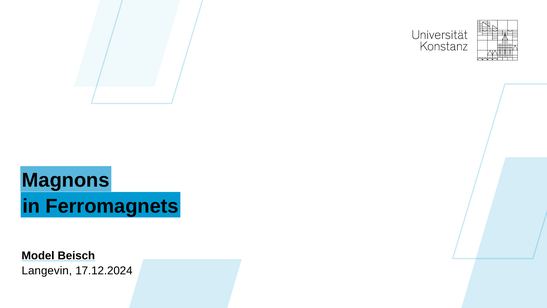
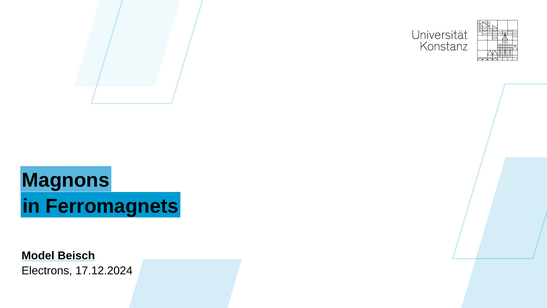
Langevin: Langevin -> Electrons
